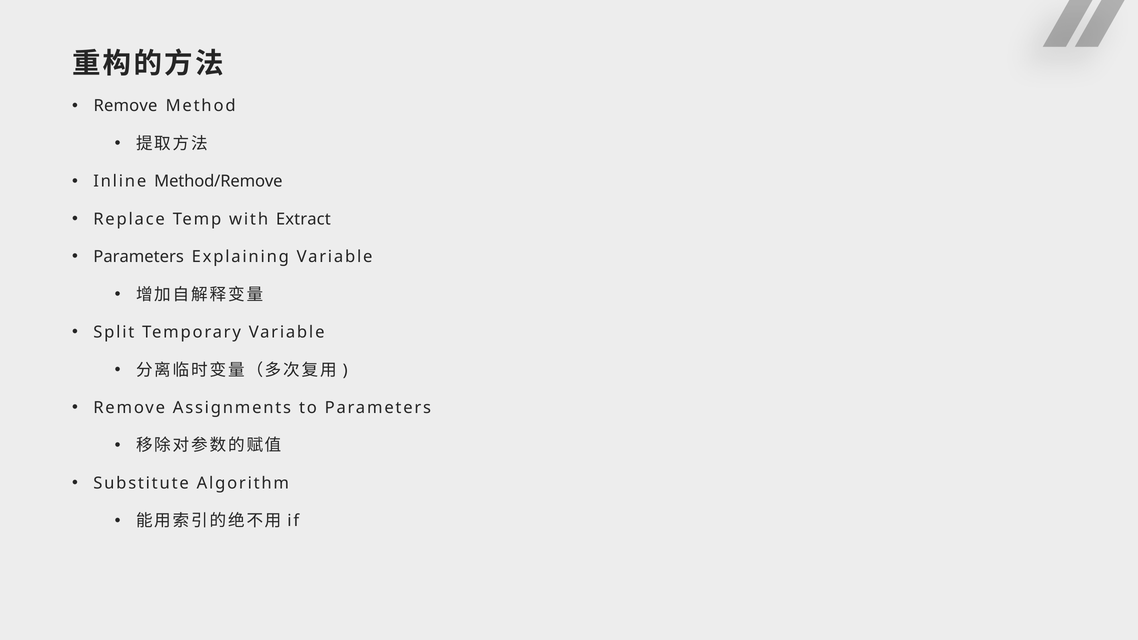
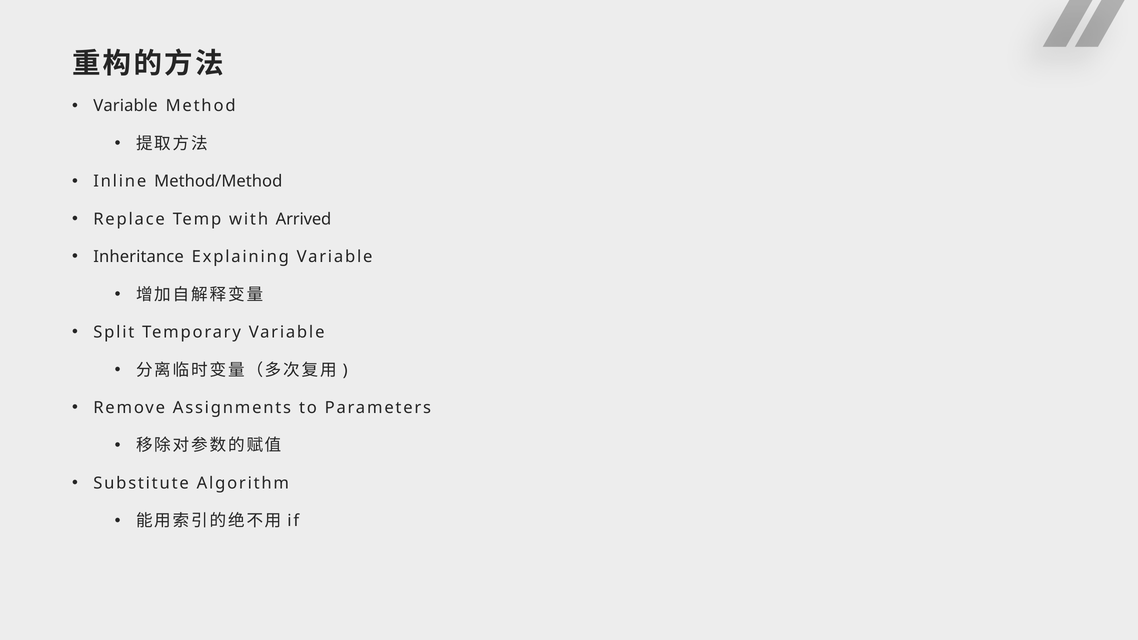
Remove at (125, 106): Remove -> Variable
Method/Remove: Method/Remove -> Method/Method
Extract: Extract -> Arrived
Parameters at (139, 257): Parameters -> Inheritance
